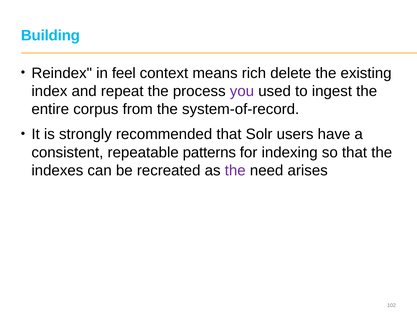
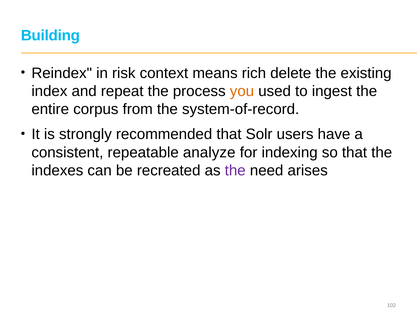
feel: feel -> risk
you colour: purple -> orange
patterns: patterns -> analyze
